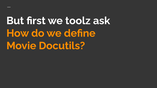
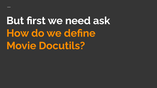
toolz: toolz -> need
